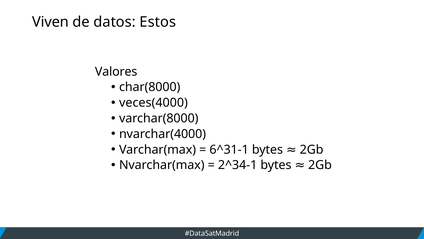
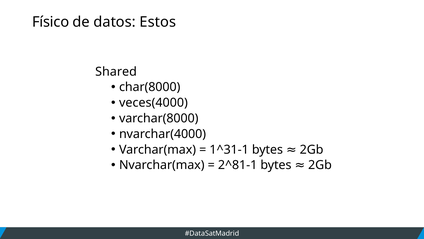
Viven: Viven -> Físico
Valores: Valores -> Shared
6^31-1: 6^31-1 -> 1^31-1
2^34-1: 2^34-1 -> 2^81-1
